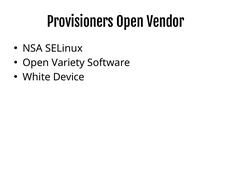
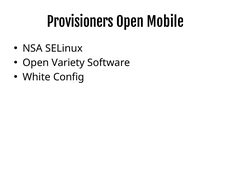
Vendor: Vendor -> Mobile
Device: Device -> Config
